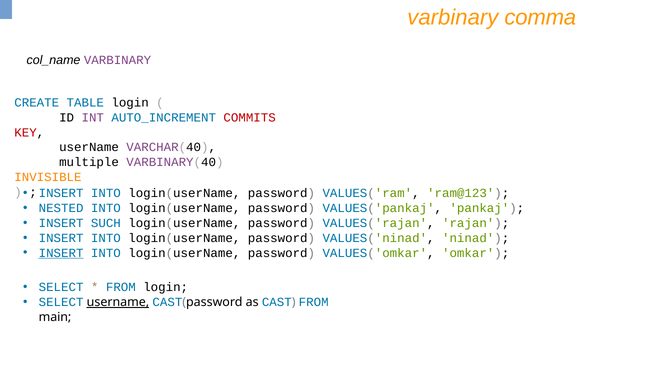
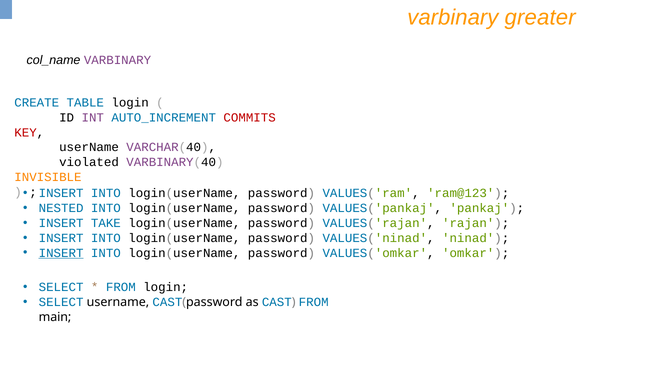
comma: comma -> greater
multiple: multiple -> violated
SUCH: SUCH -> TAKE
username at (118, 303) underline: present -> none
